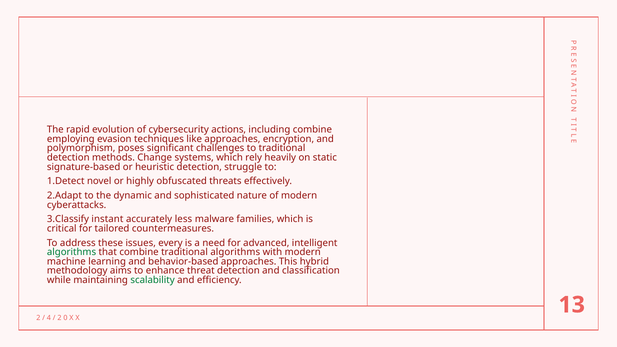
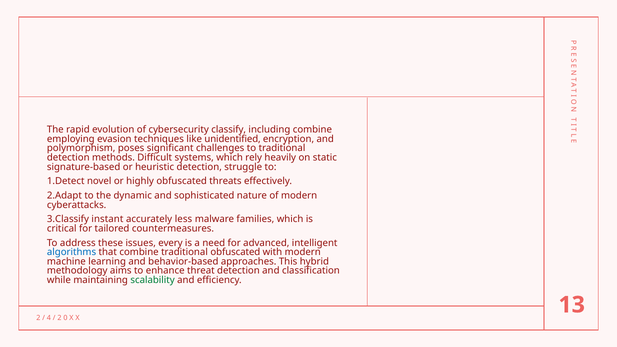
actions: actions -> classify
like approaches: approaches -> unidentified
Change: Change -> Difficult
algorithms at (72, 252) colour: green -> blue
traditional algorithms: algorithms -> obfuscated
